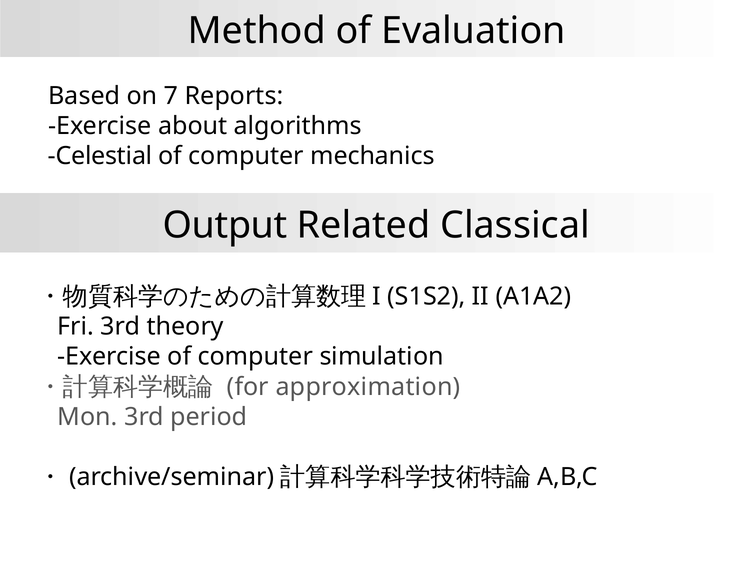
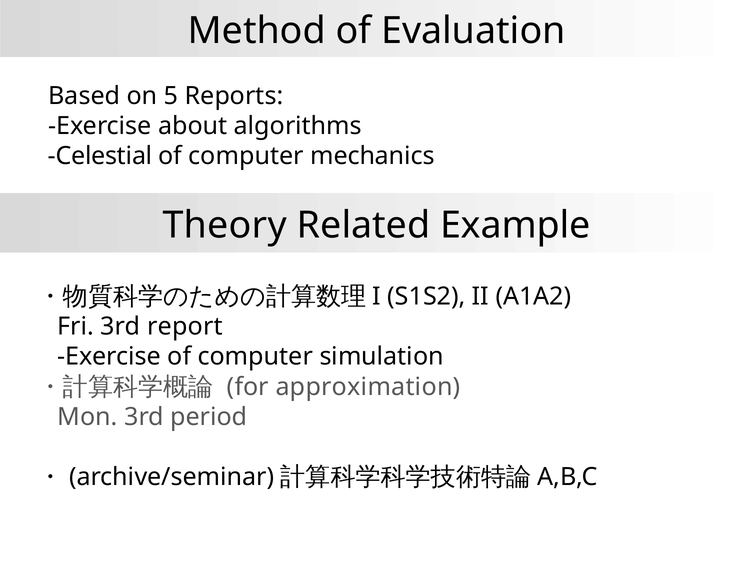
7: 7 -> 5
Output: Output -> Theory
Classical: Classical -> Example
theory: theory -> report
